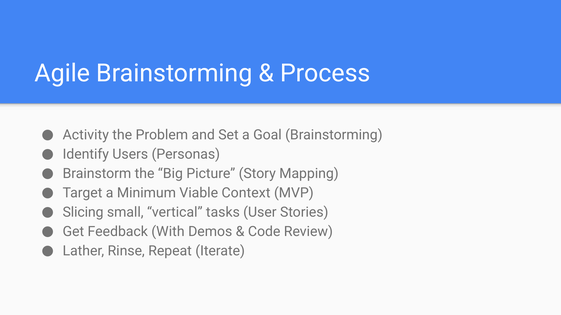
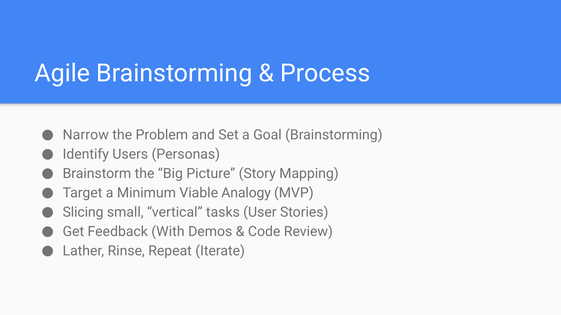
Activity: Activity -> Narrow
Context: Context -> Analogy
